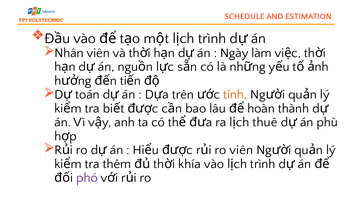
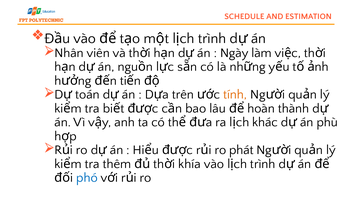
thuê: thuê -> khác
ro viên: viên -> phát
phó colour: purple -> blue
